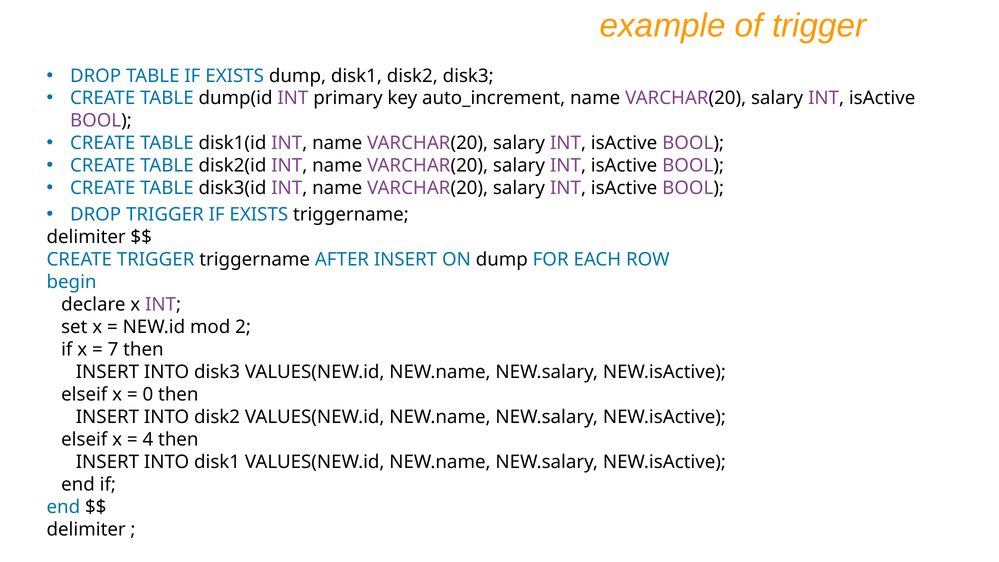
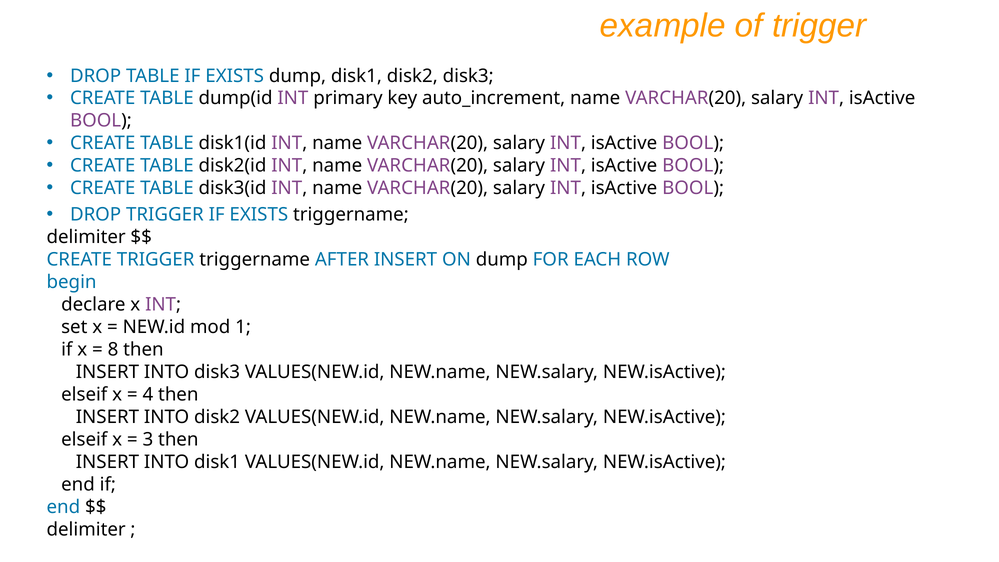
2: 2 -> 1
7: 7 -> 8
0: 0 -> 4
4: 4 -> 3
